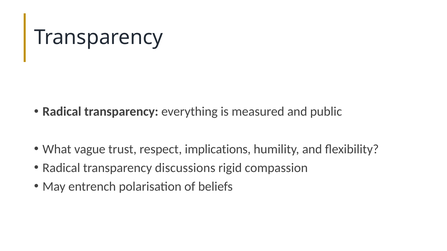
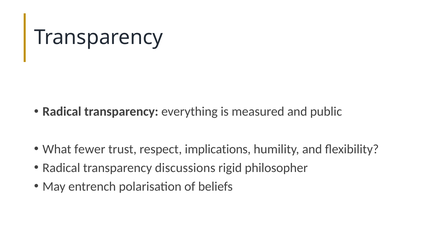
vague: vague -> fewer
compassion: compassion -> philosopher
